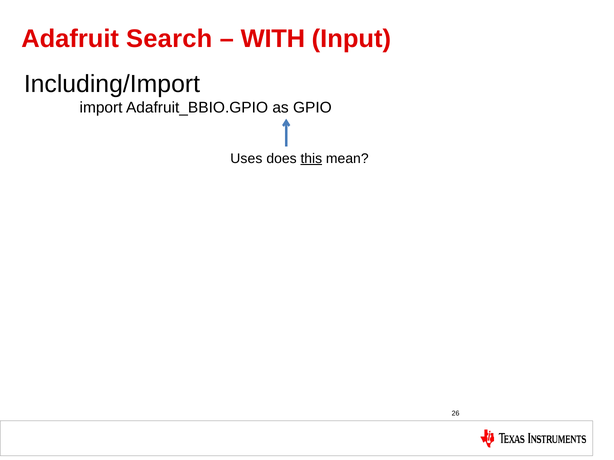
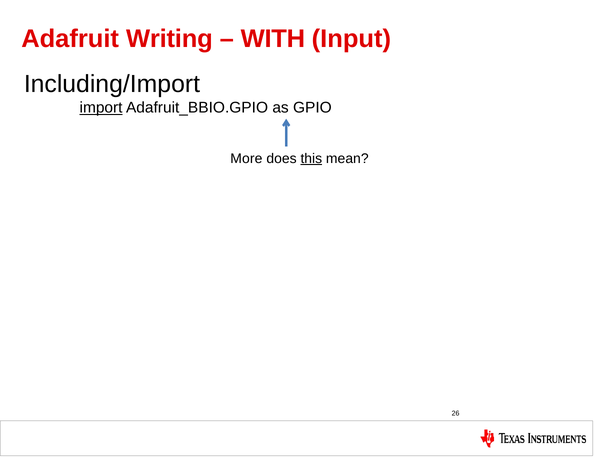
Search: Search -> Writing
import underline: none -> present
Uses: Uses -> More
